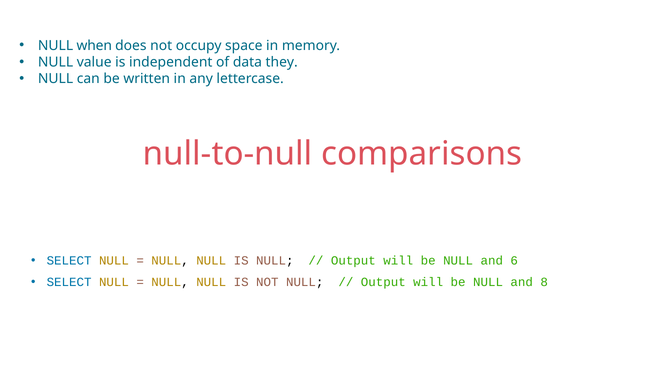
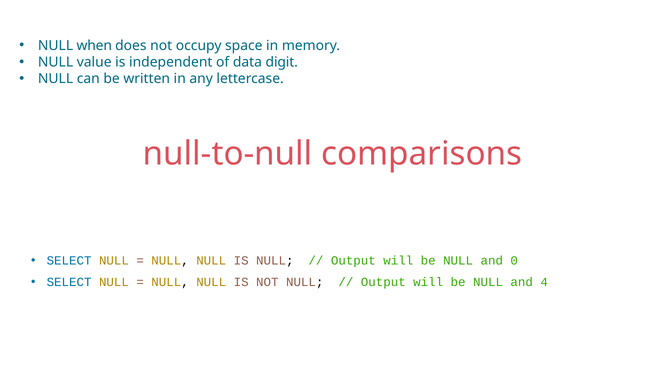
they: they -> digit
6: 6 -> 0
8: 8 -> 4
